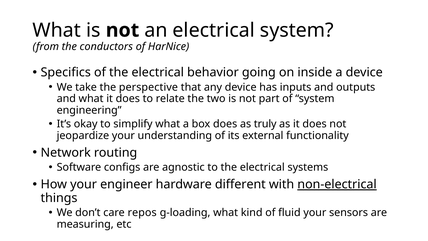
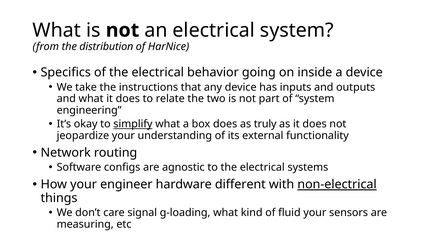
conductors: conductors -> distribution
perspective: perspective -> instructions
simplify underline: none -> present
repos: repos -> signal
